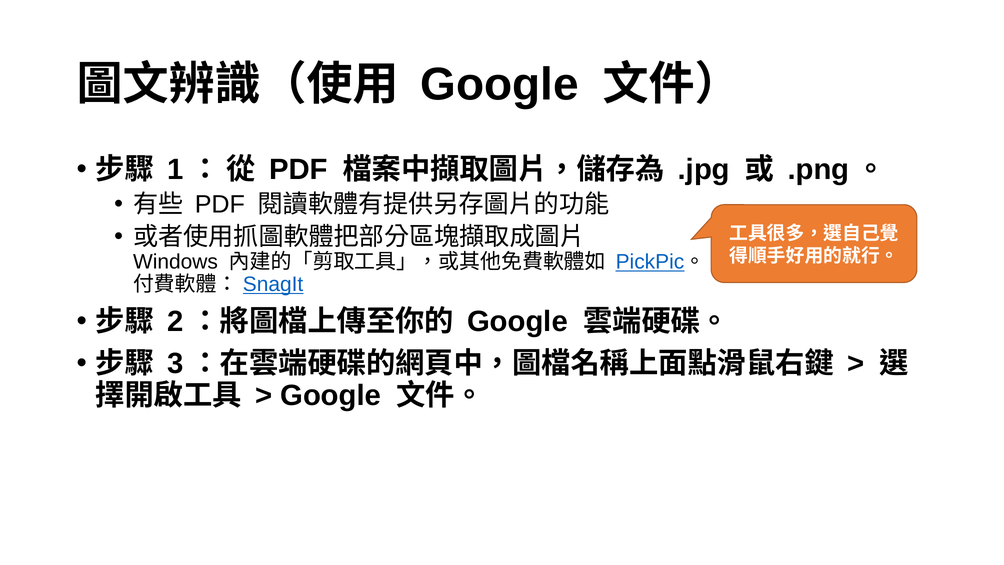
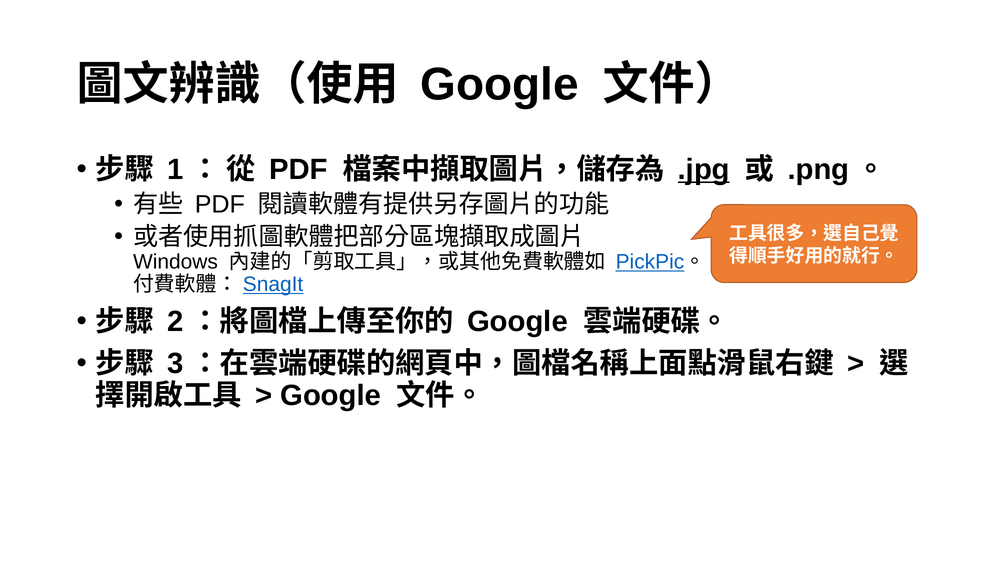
.jpg underline: none -> present
